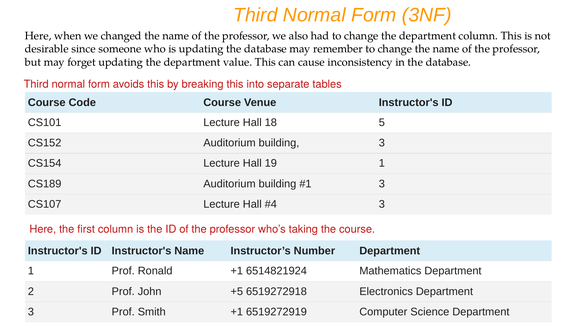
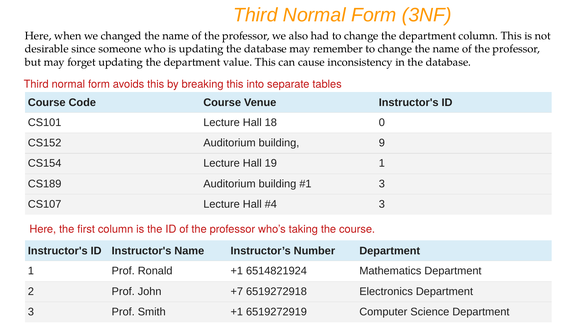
5: 5 -> 0
building 3: 3 -> 9
+5: +5 -> +7
